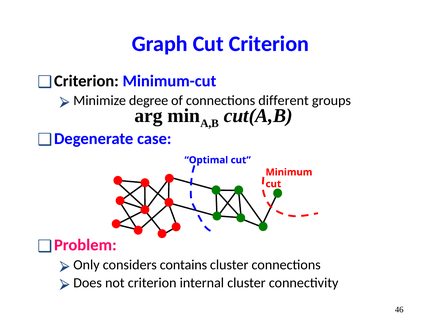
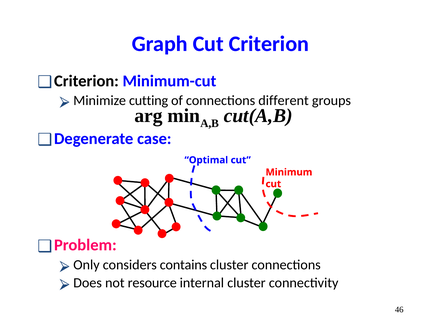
degree: degree -> cutting
not criterion: criterion -> resource
